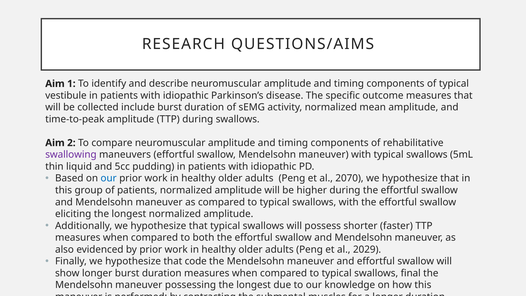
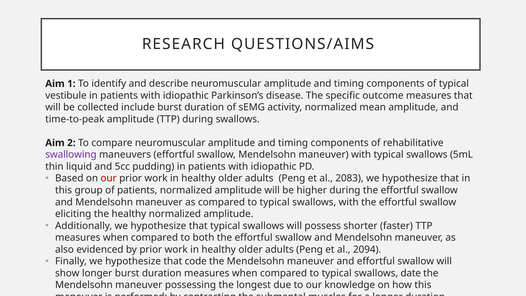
our at (109, 178) colour: blue -> red
2070: 2070 -> 2083
eliciting the longest: longest -> healthy
2029: 2029 -> 2094
final: final -> date
